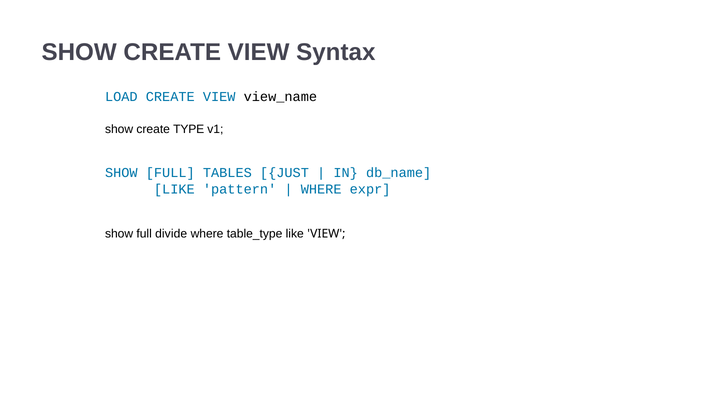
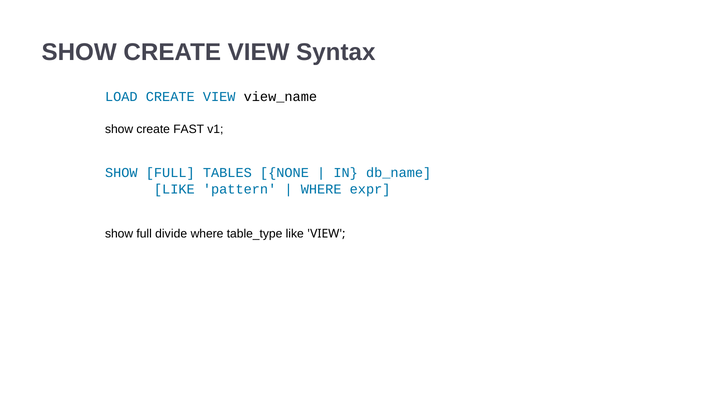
TYPE: TYPE -> FAST
JUST: JUST -> NONE
